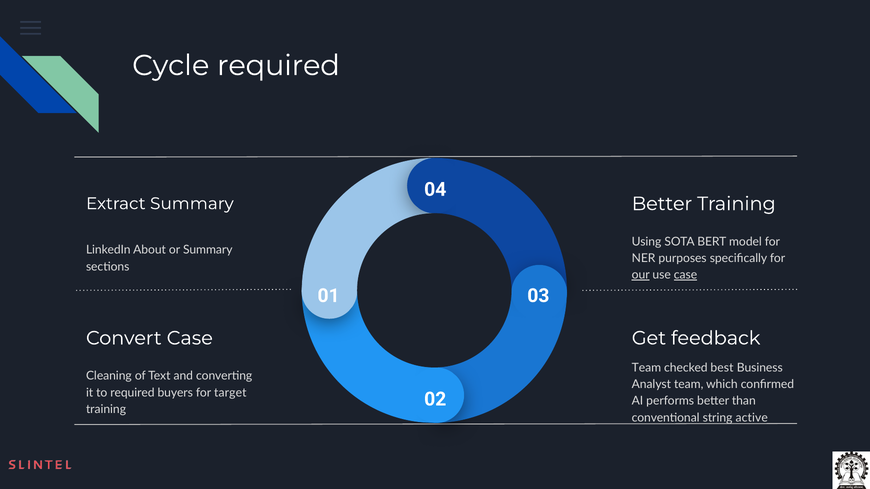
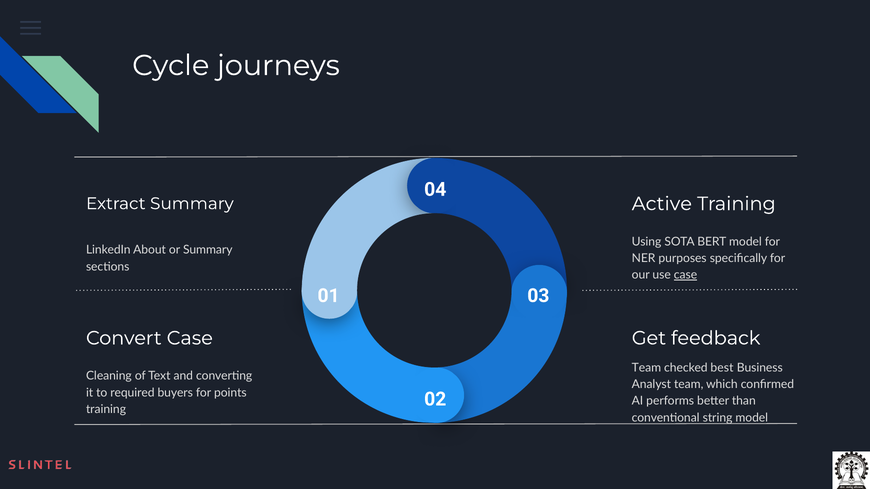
Cycle required: required -> journeys
Better at (662, 204): Better -> Active
our underline: present -> none
target: target -> points
string active: active -> model
